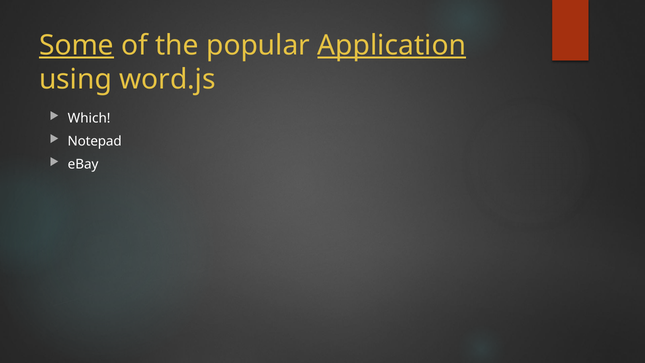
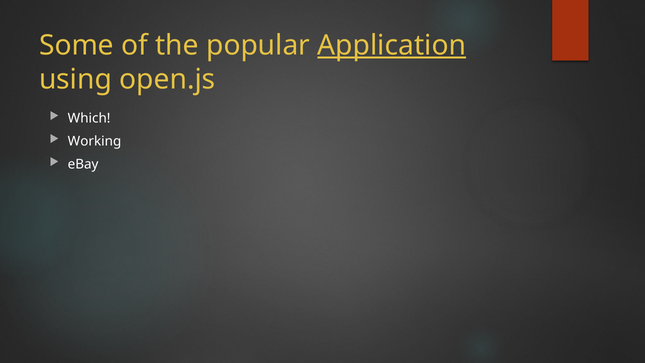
Some underline: present -> none
word.js: word.js -> open.js
Notepad: Notepad -> Working
